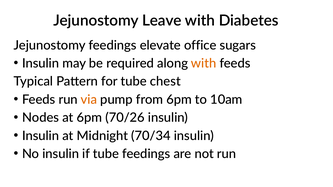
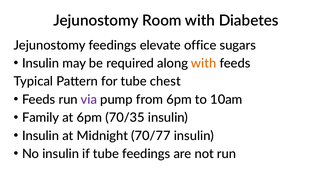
Leave: Leave -> Room
via colour: orange -> purple
Nodes: Nodes -> Family
70/26: 70/26 -> 70/35
70/34: 70/34 -> 70/77
